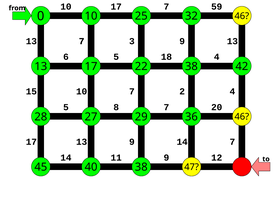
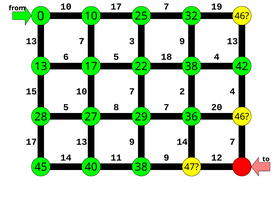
59: 59 -> 19
